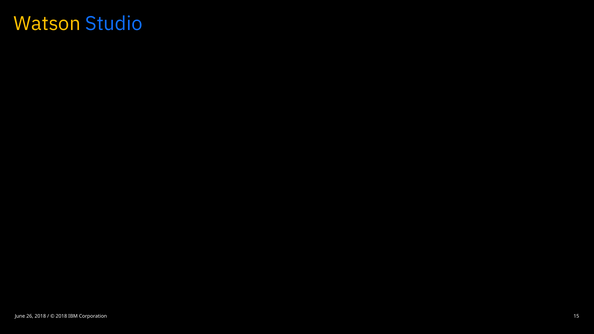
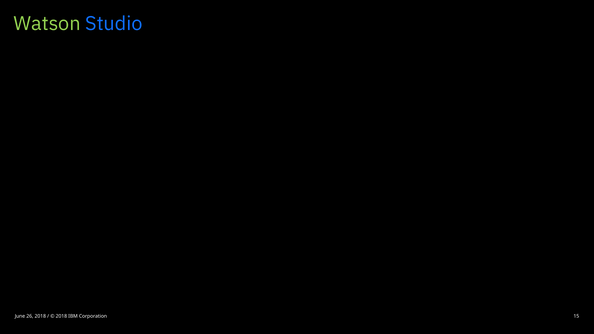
Watson colour: yellow -> light green
